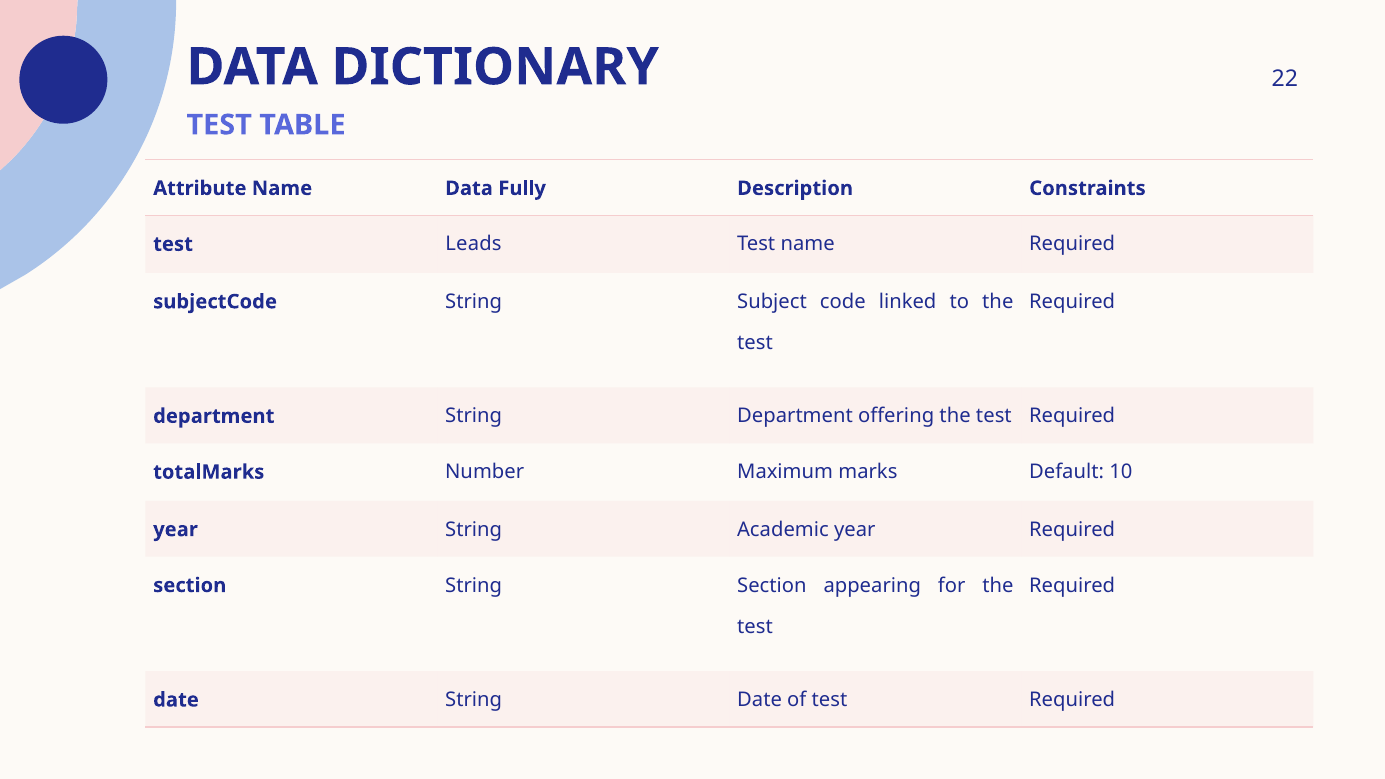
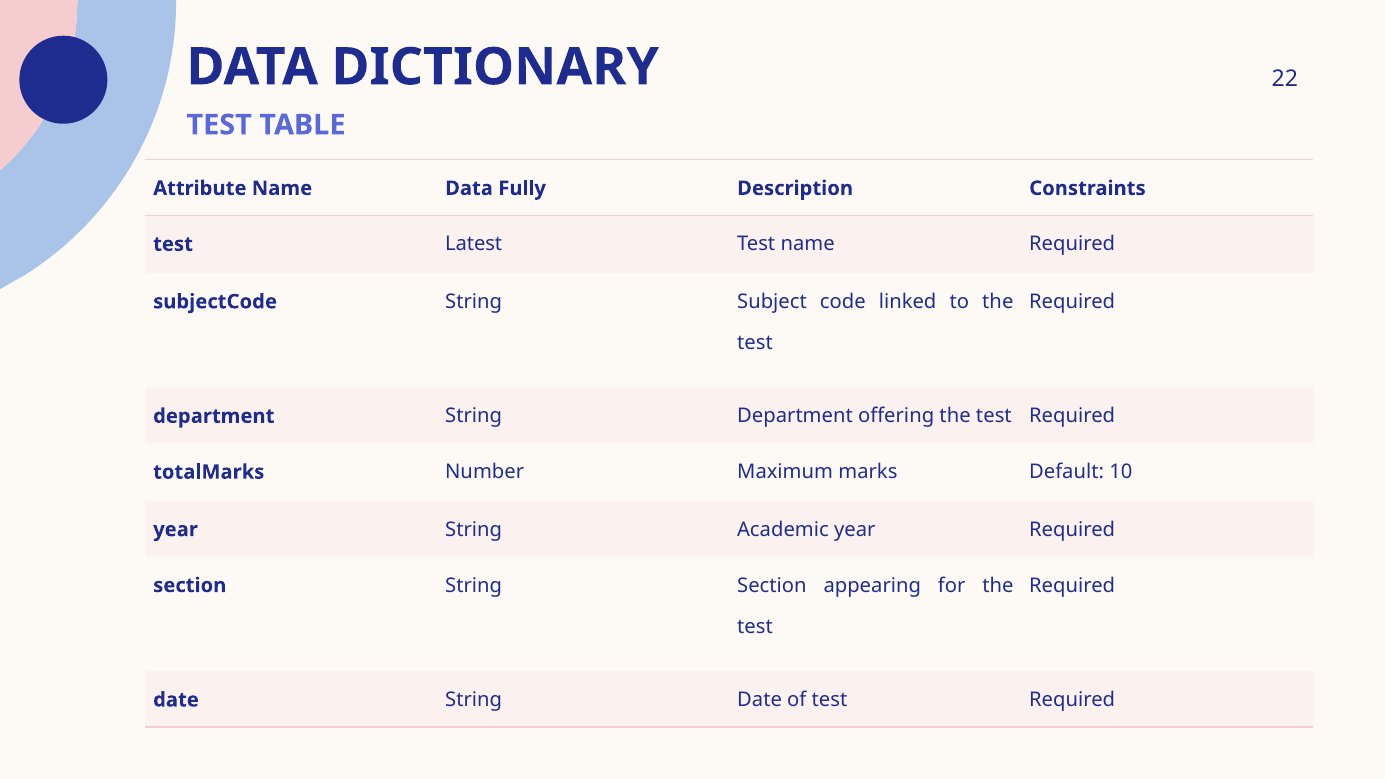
Leads: Leads -> Latest
